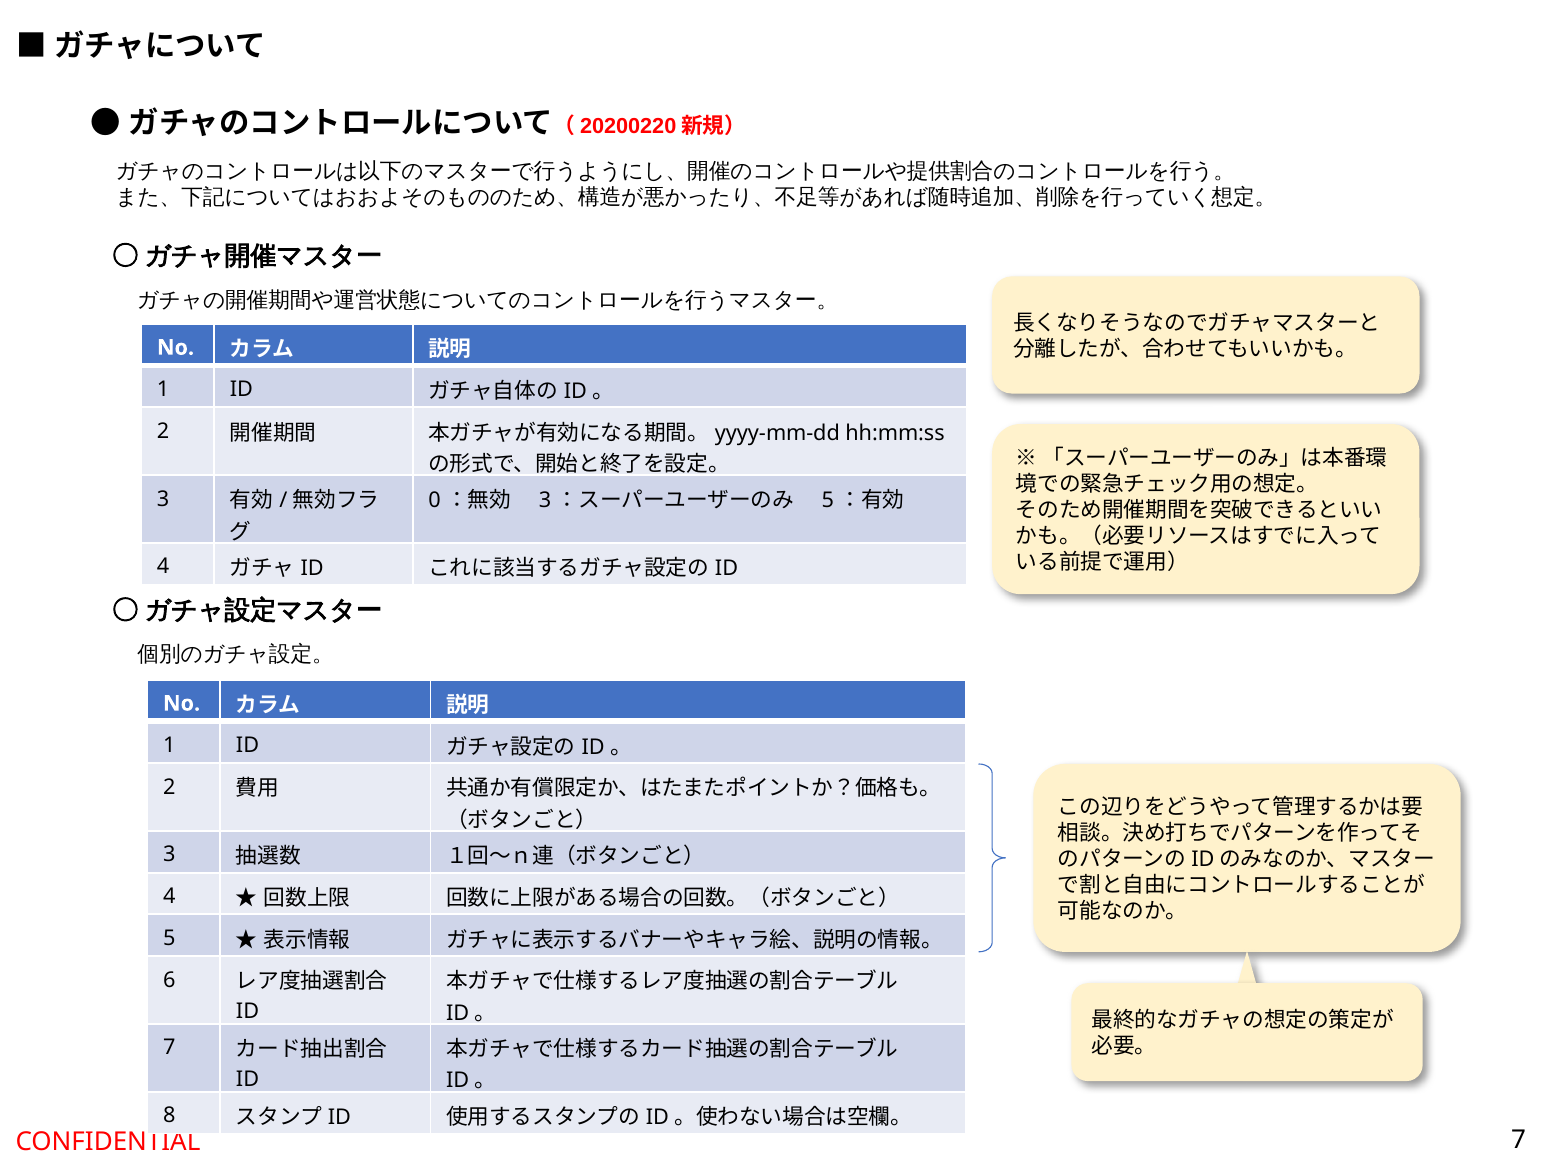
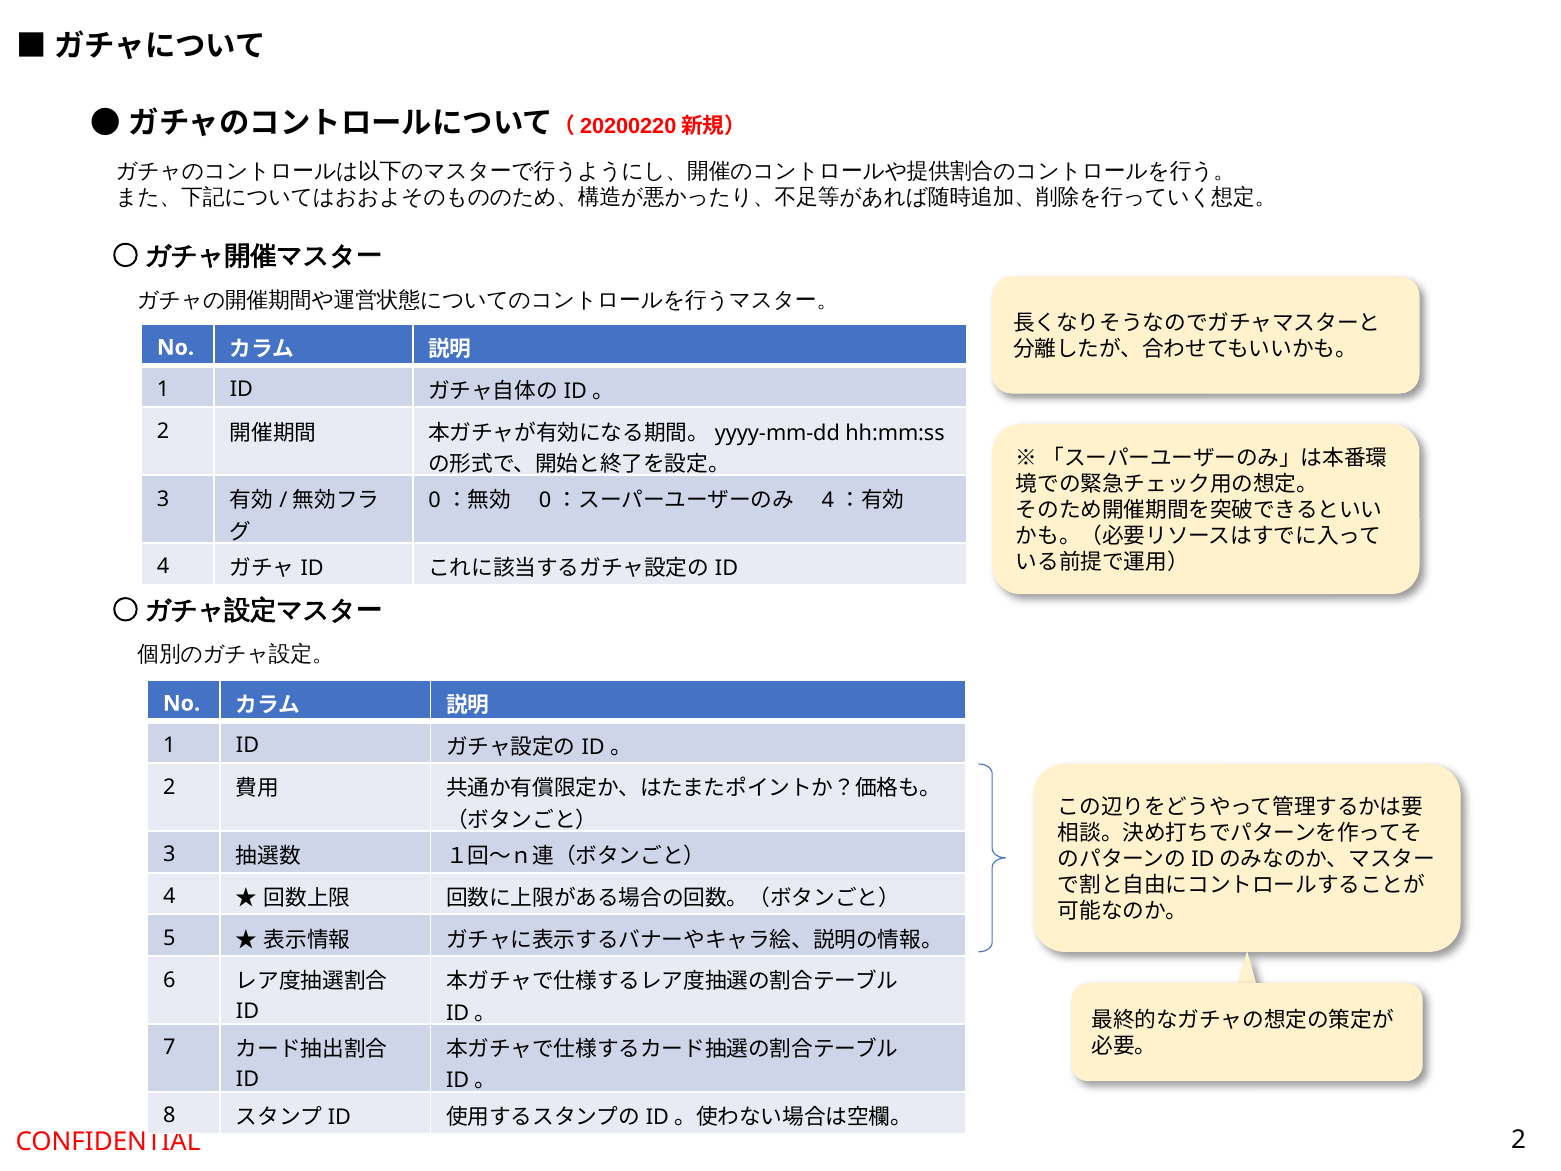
3 at (545, 501): 3 -> 0
5 at (828, 501): 5 -> 4
CONFIDENTIAL 7: 7 -> 2
